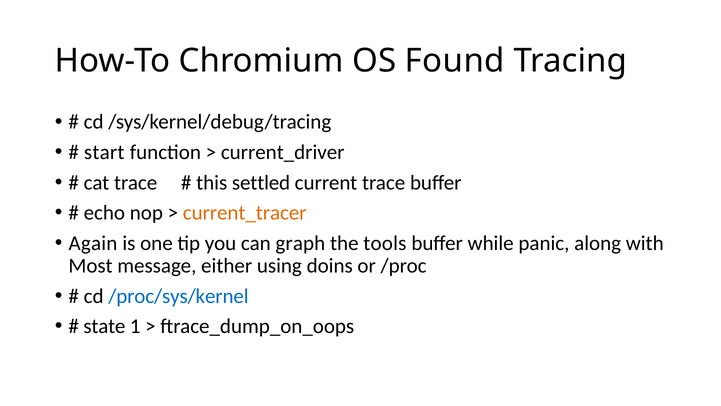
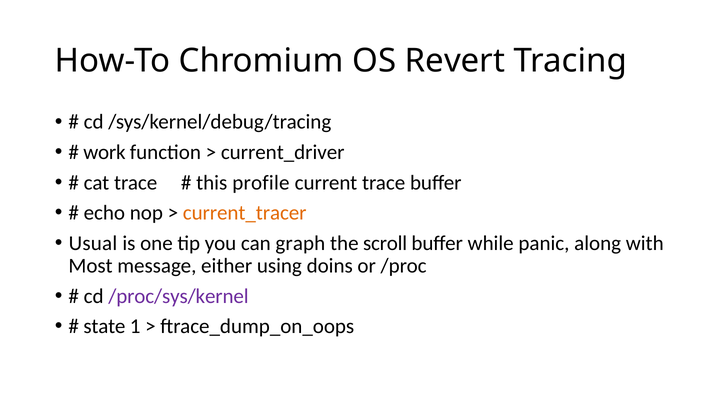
Found: Found -> Revert
start: start -> work
settled: settled -> profile
Again: Again -> Usual
tools: tools -> scroll
/proc/sys/kernel colour: blue -> purple
